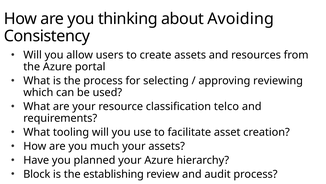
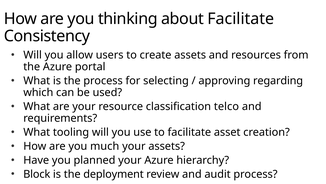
about Avoiding: Avoiding -> Facilitate
reviewing: reviewing -> regarding
establishing: establishing -> deployment
